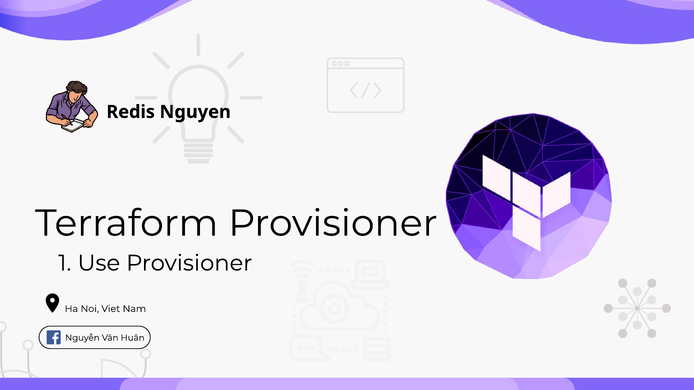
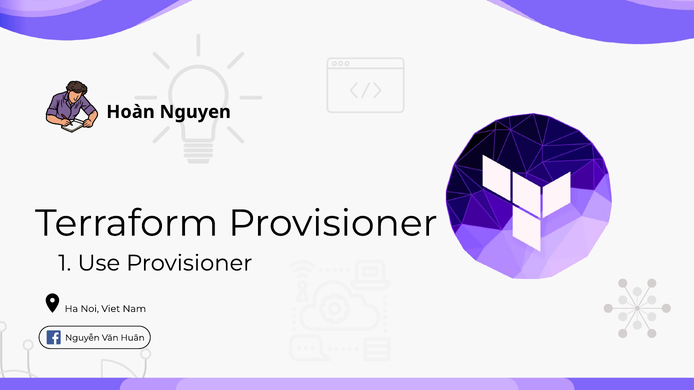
Redis: Redis -> Hoàn
